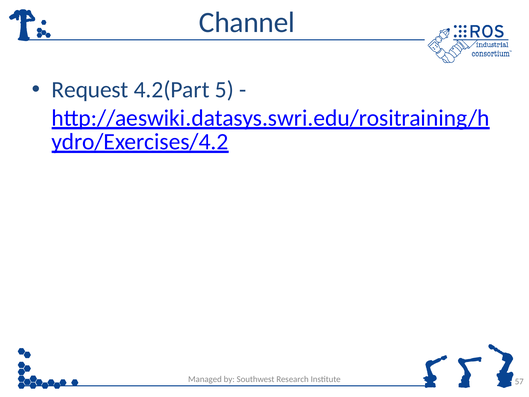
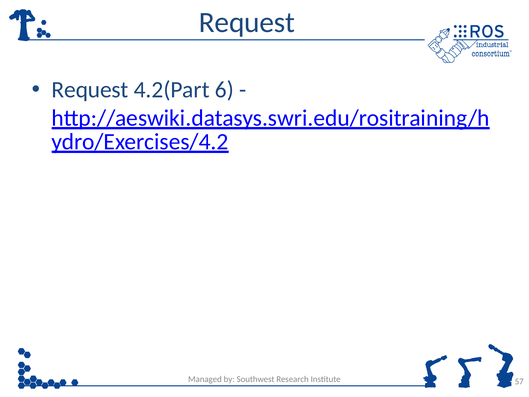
Channel at (247, 22): Channel -> Request
5: 5 -> 6
